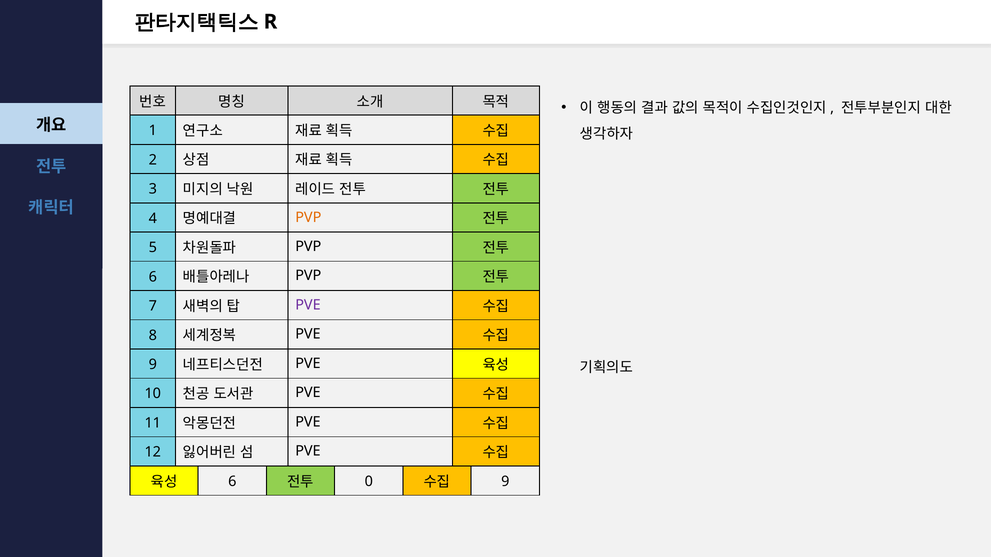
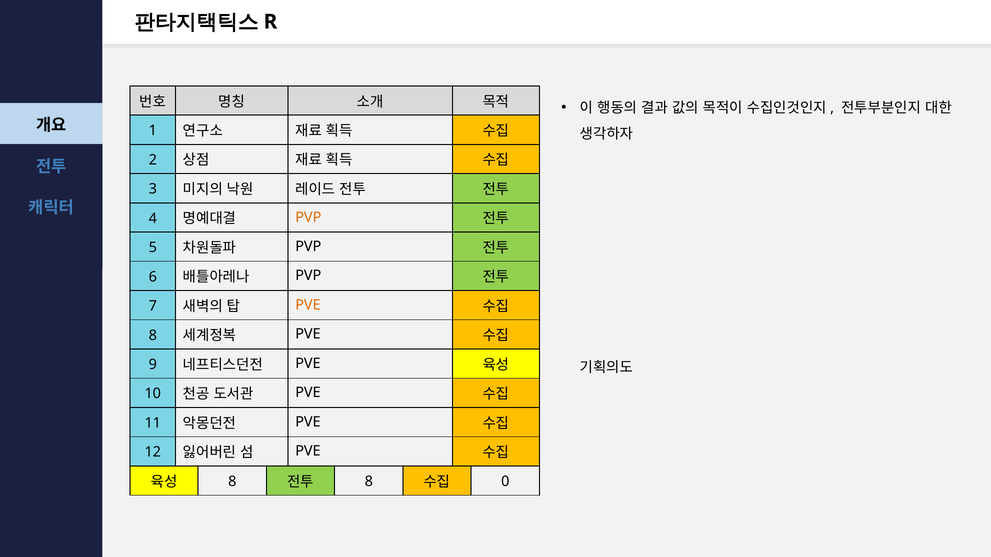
PVE at (308, 305) colour: purple -> orange
6 at (232, 482): 6 -> 8
0 at (369, 482): 0 -> 8
9 at (505, 482): 9 -> 0
